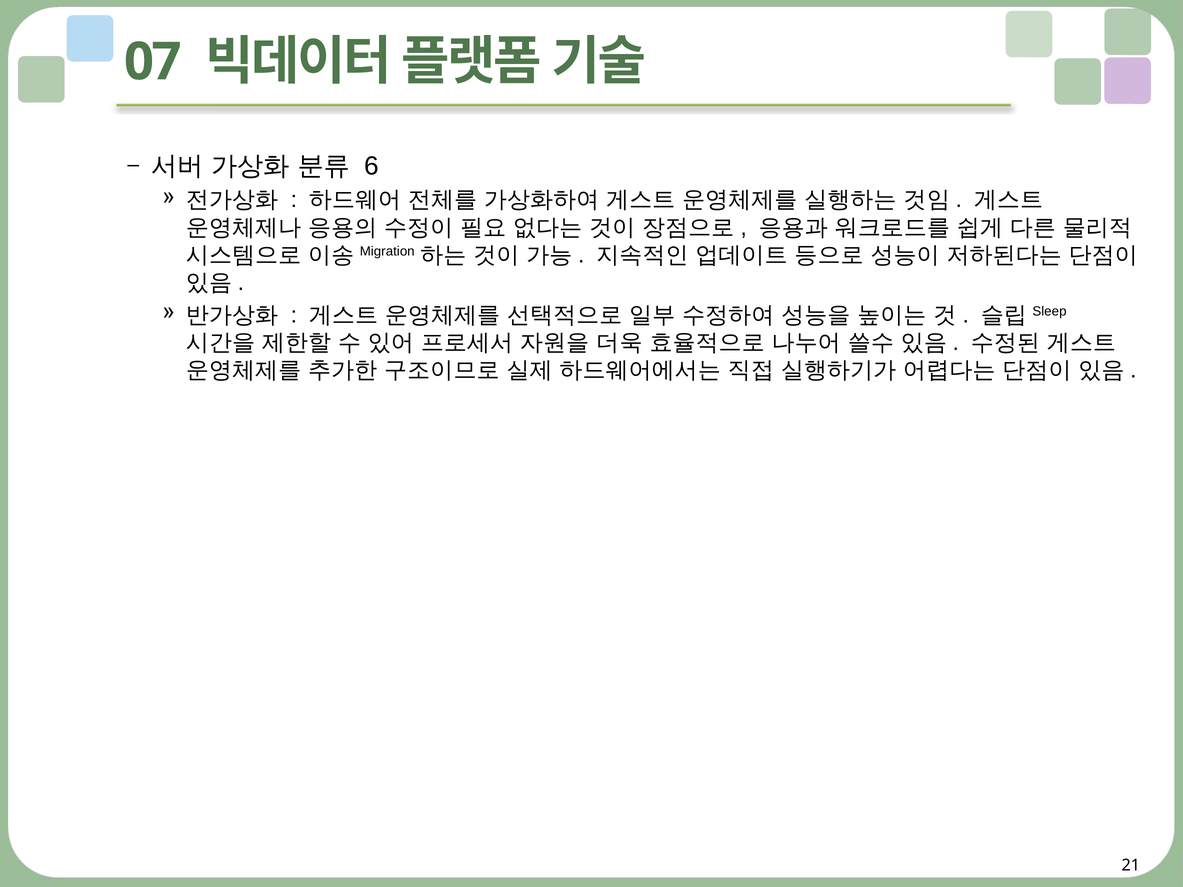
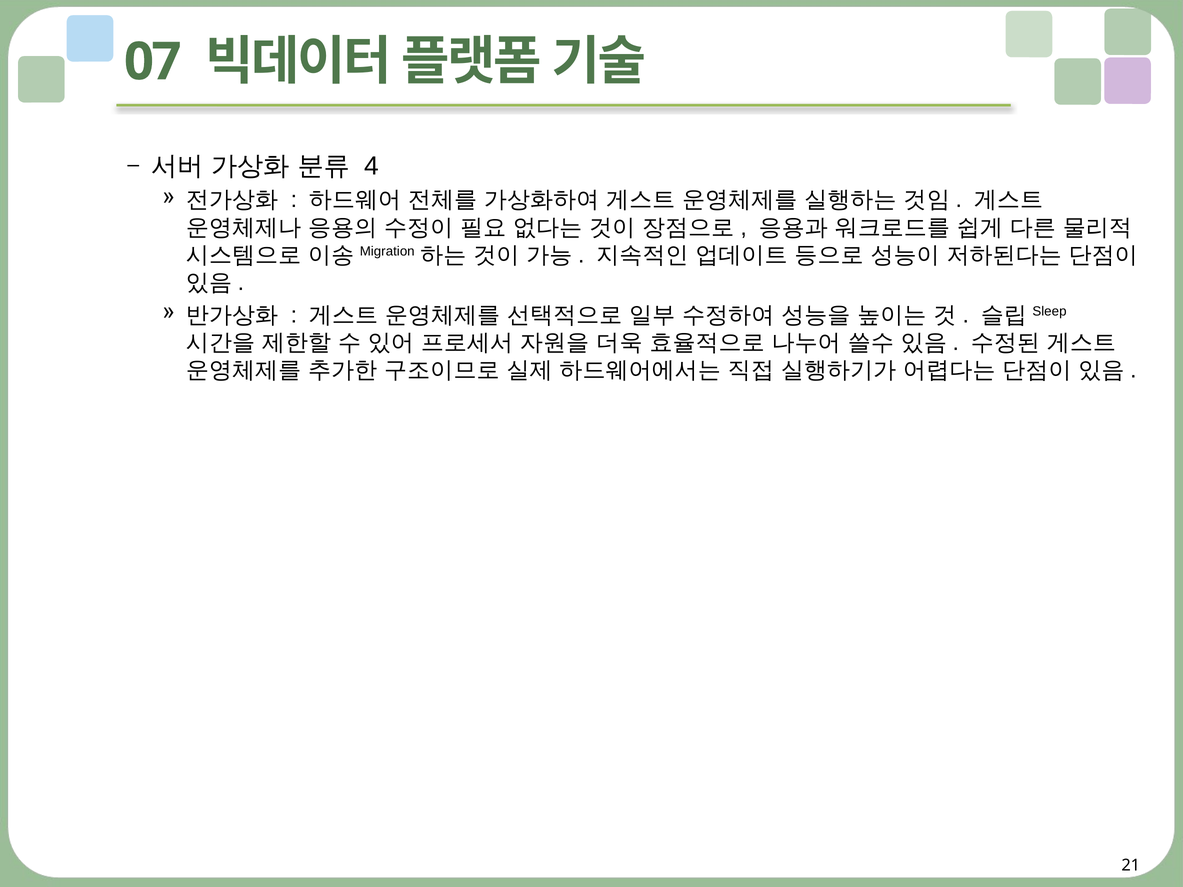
6: 6 -> 4
